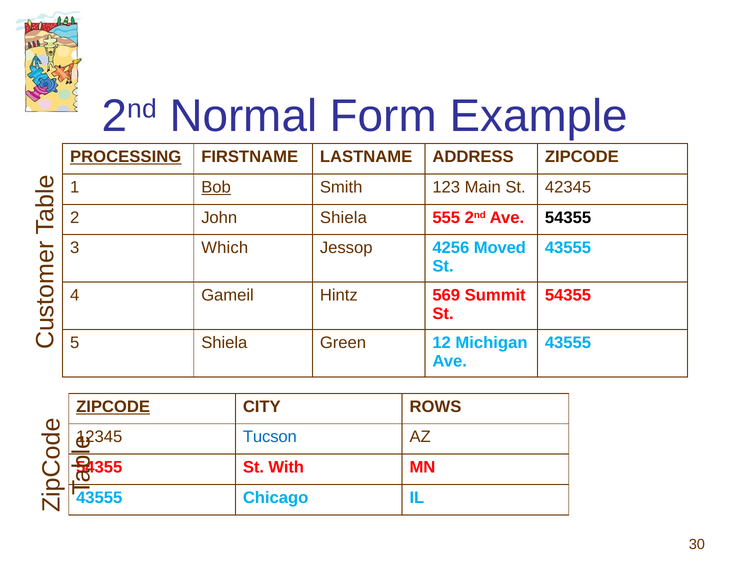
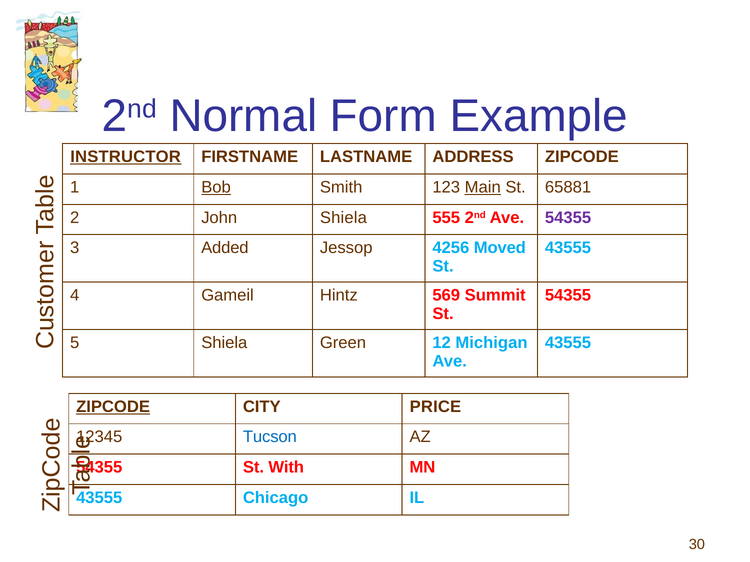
PROCESSING: PROCESSING -> INSTRUCTOR
Main underline: none -> present
42345: 42345 -> 65881
54355 at (568, 218) colour: black -> purple
Which: Which -> Added
ROWS: ROWS -> PRICE
